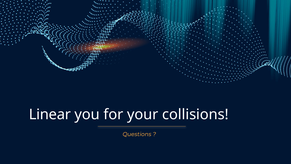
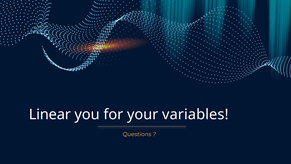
collisions: collisions -> variables
